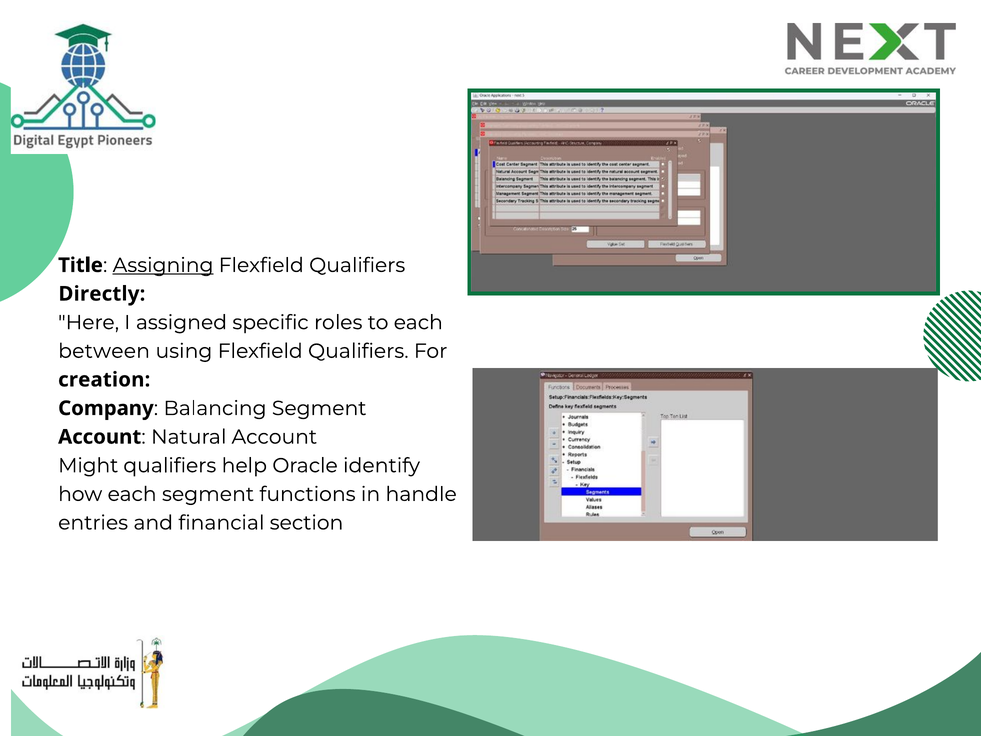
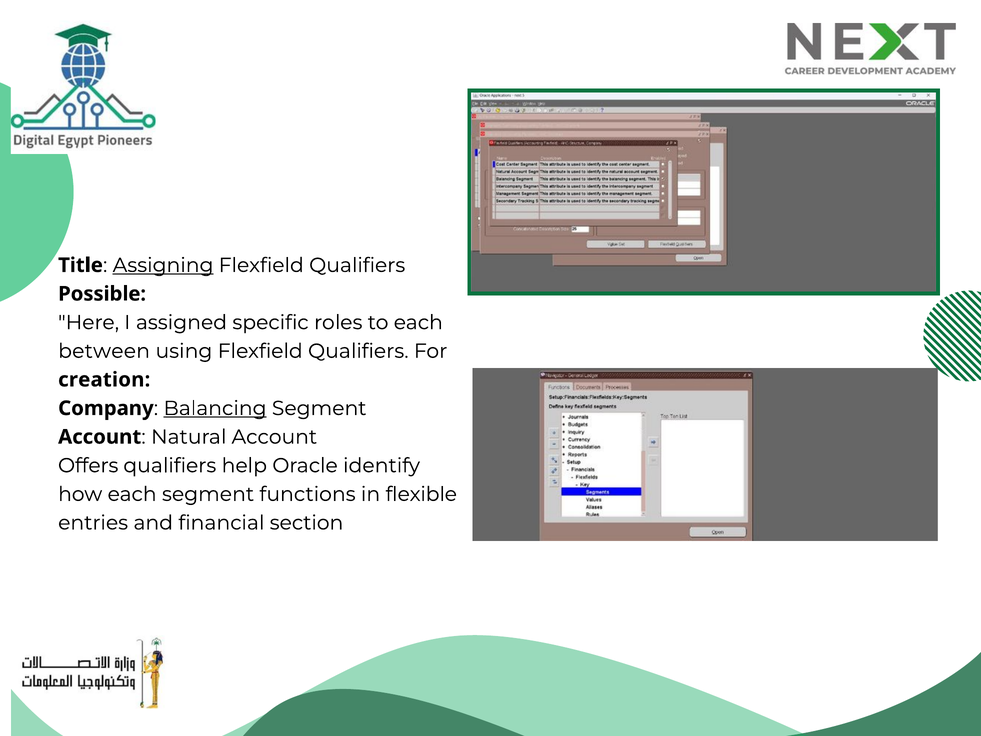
Directly: Directly -> Possible
Balancing underline: none -> present
Might: Might -> Offers
handle: handle -> flexible
